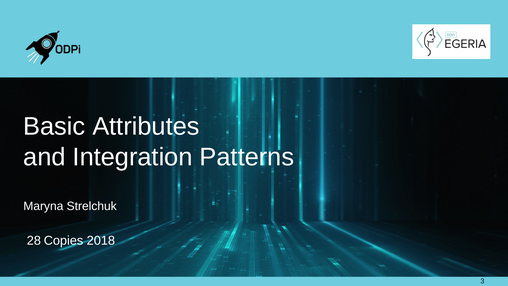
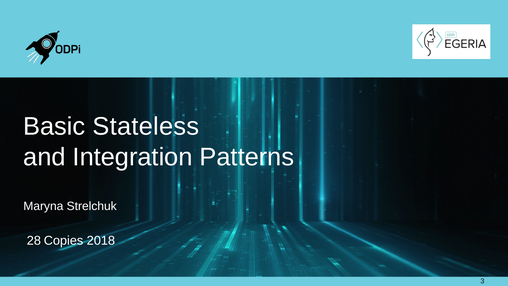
Attributes: Attributes -> Stateless
